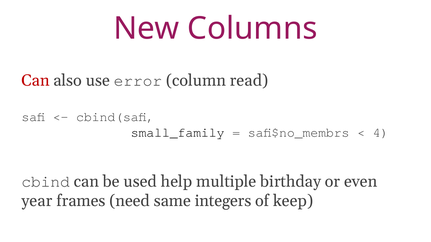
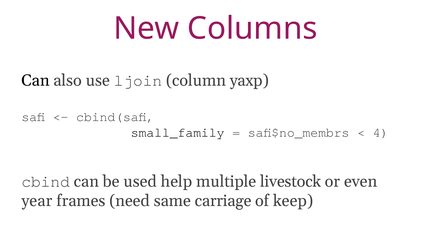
Can at (36, 81) colour: red -> black
error: error -> ljoin
read: read -> yaxp
birthday: birthday -> livestock
integers: integers -> carriage
